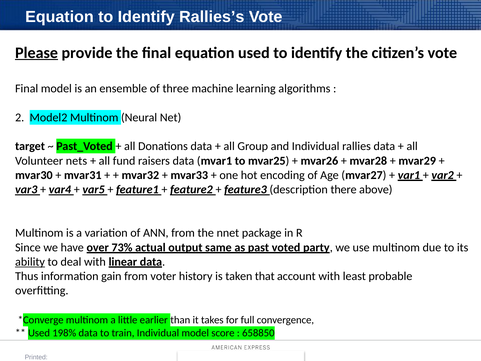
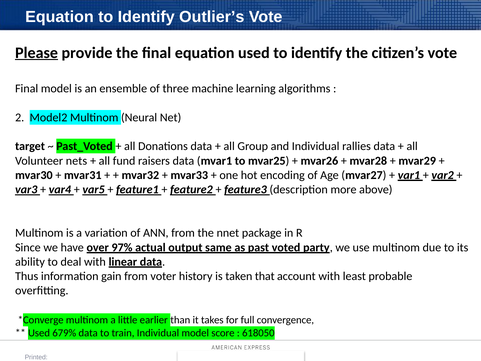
Rallies’s: Rallies’s -> Outlier’s
there: there -> more
73%: 73% -> 97%
ability underline: present -> none
198%: 198% -> 679%
658850: 658850 -> 618050
